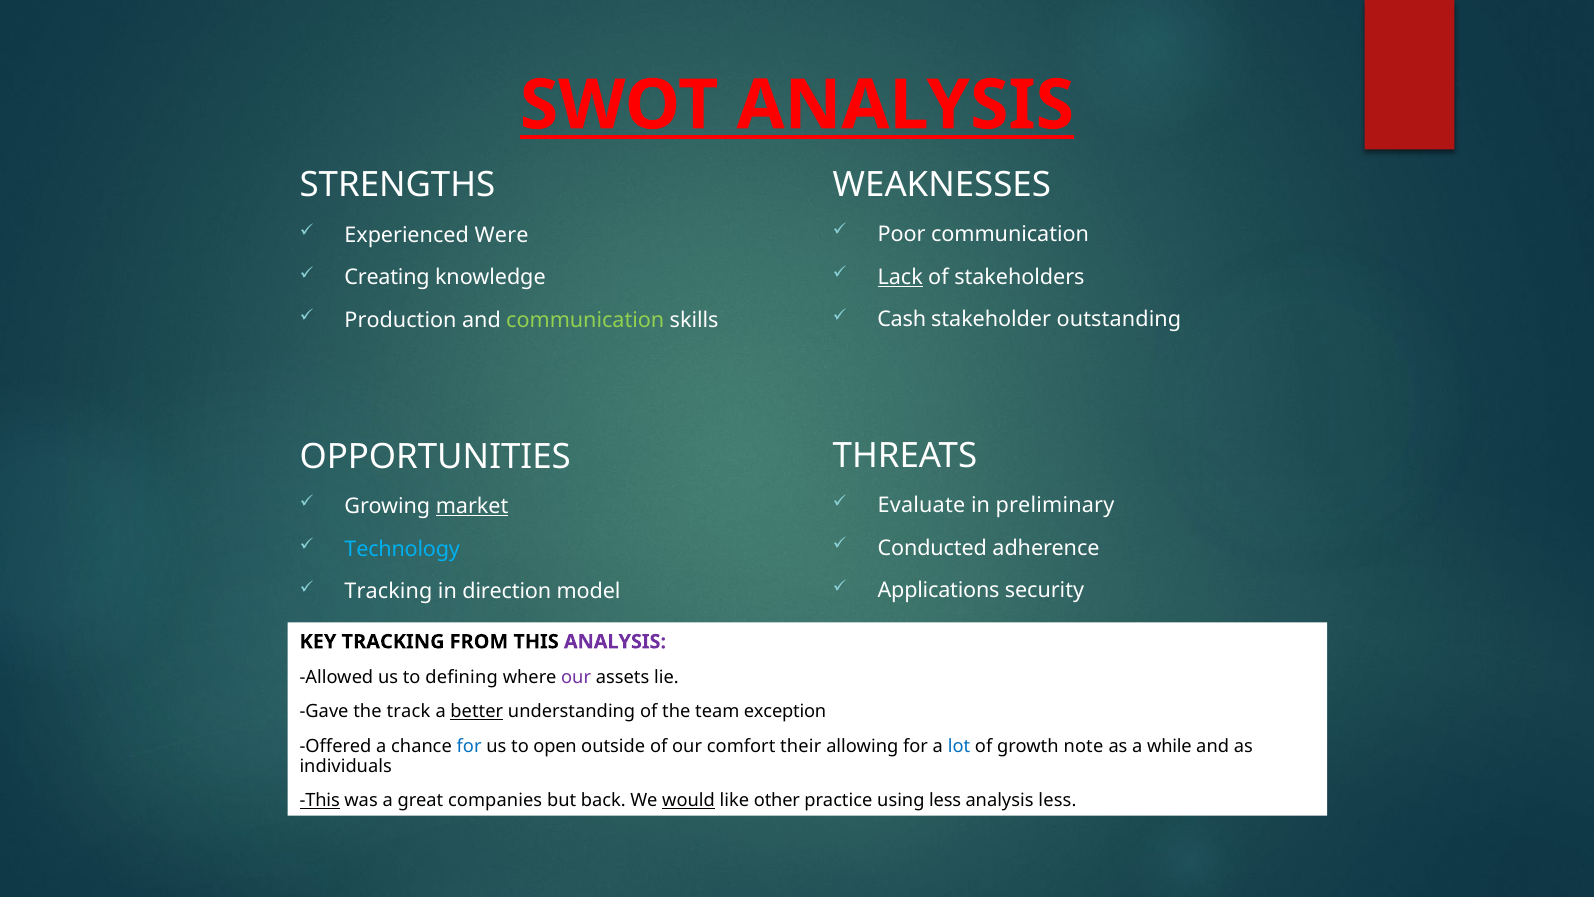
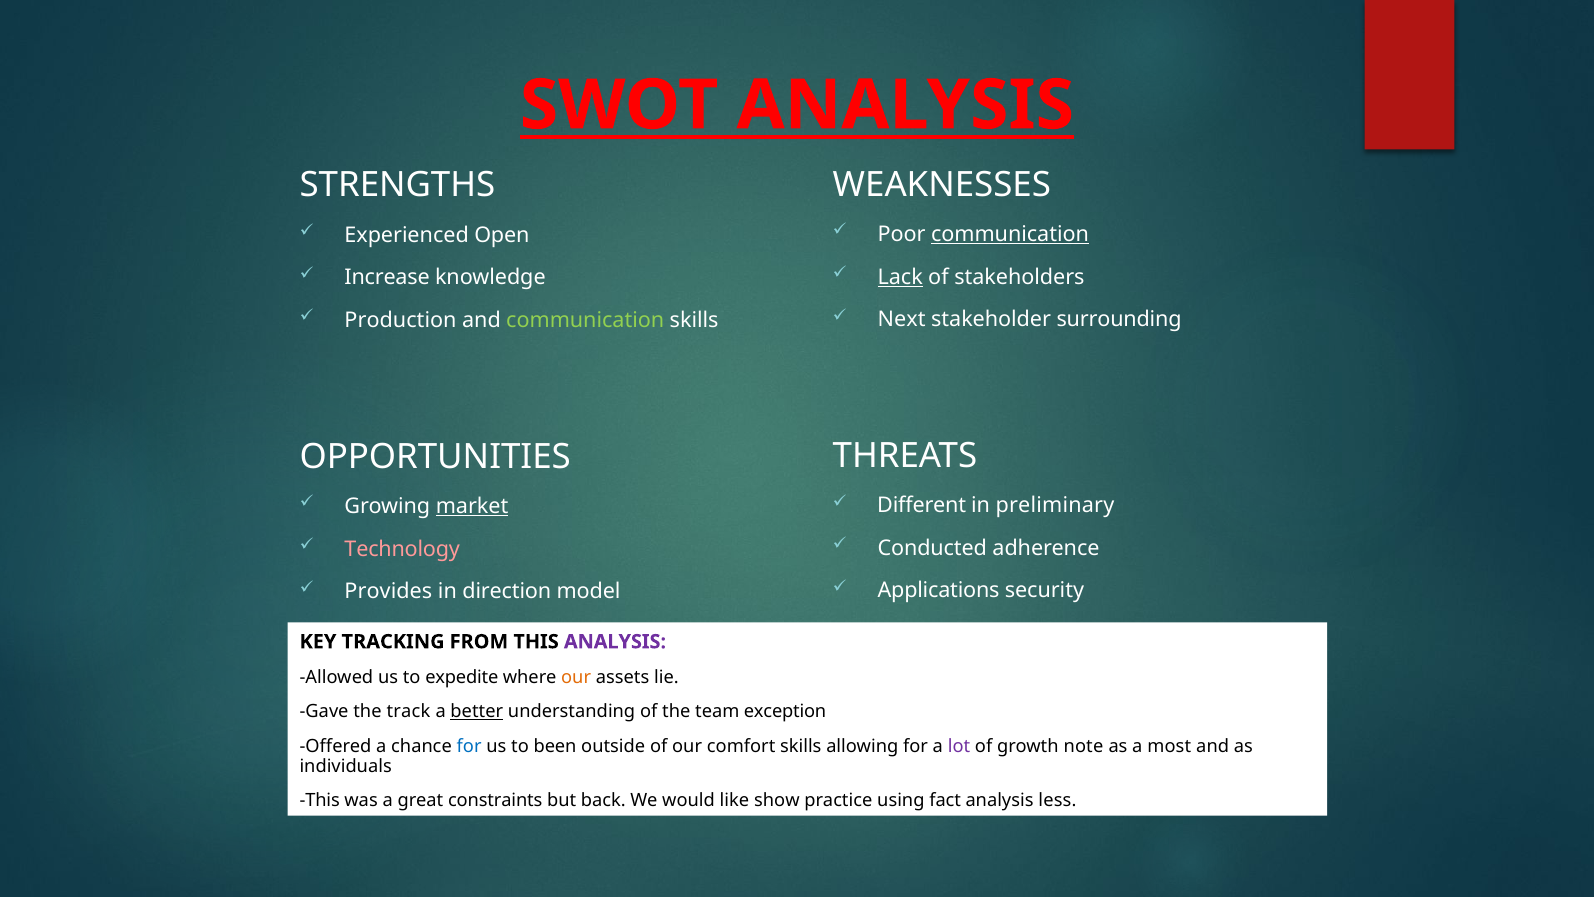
communication at (1010, 234) underline: none -> present
Were: Were -> Open
Creating: Creating -> Increase
Cash: Cash -> Next
outstanding: outstanding -> surrounding
Evaluate: Evaluate -> Different
Technology colour: light blue -> pink
Tracking at (388, 591): Tracking -> Provides
defining: defining -> expedite
our at (576, 677) colour: purple -> orange
open: open -> been
comfort their: their -> skills
lot colour: blue -> purple
while: while -> most
This at (320, 800) underline: present -> none
companies: companies -> constraints
would underline: present -> none
other: other -> show
using less: less -> fact
